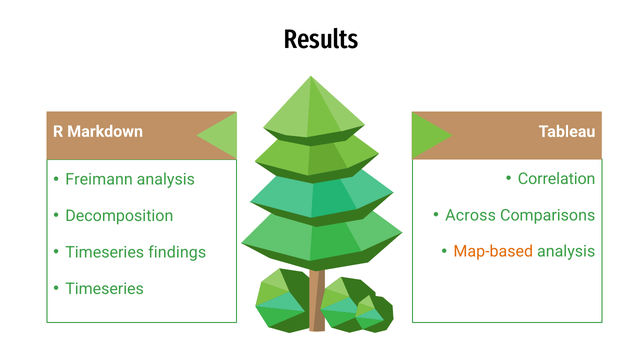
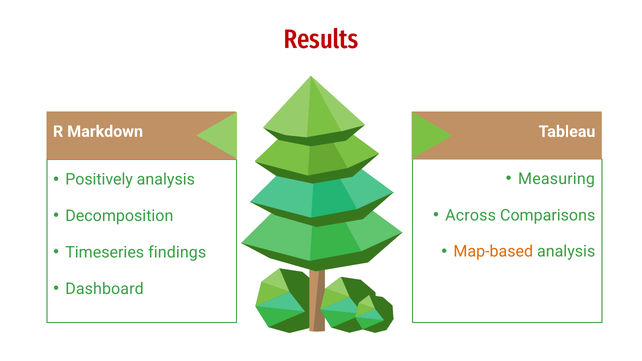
Results colour: black -> red
Correlation: Correlation -> Measuring
Freimann: Freimann -> Positively
Timeseries at (105, 289): Timeseries -> Dashboard
